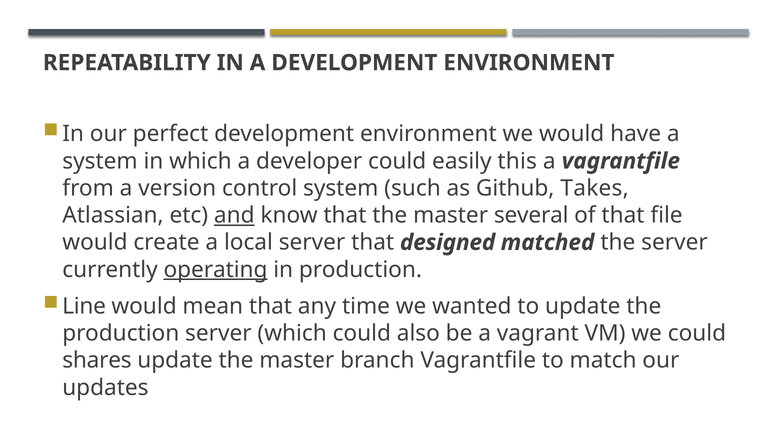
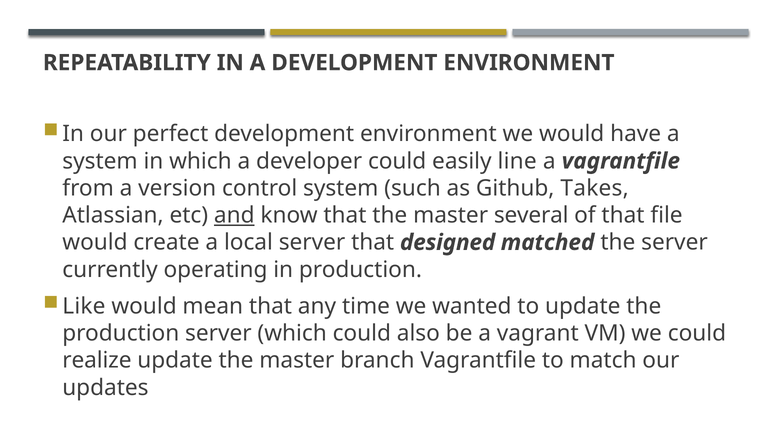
this: this -> line
operating underline: present -> none
Line: Line -> Like
shares: shares -> realize
